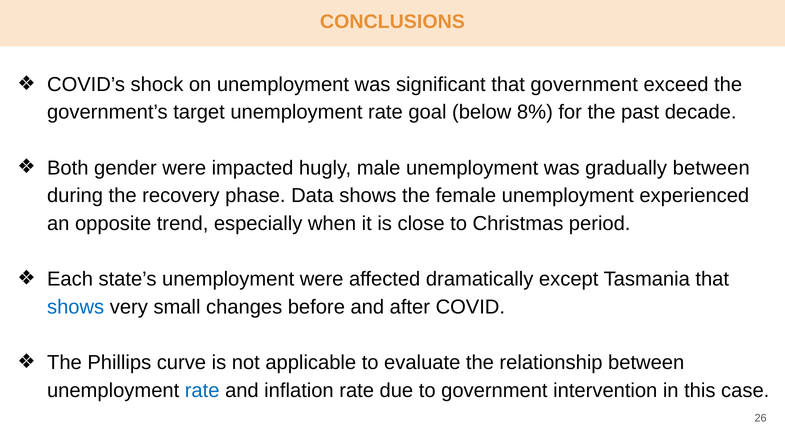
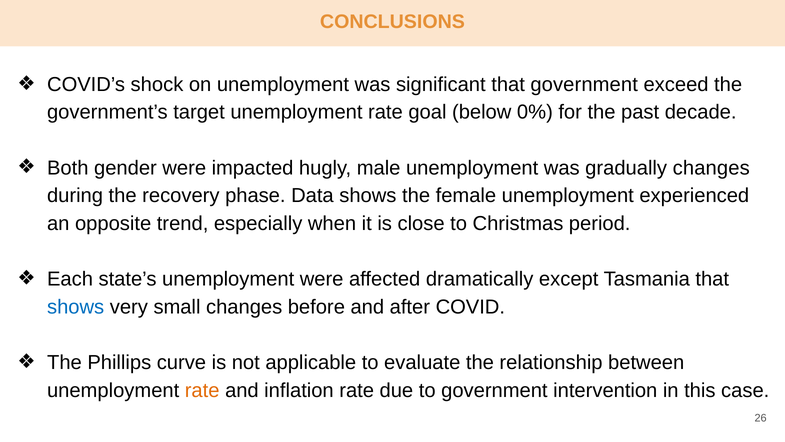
8%: 8% -> 0%
gradually between: between -> changes
rate at (202, 390) colour: blue -> orange
